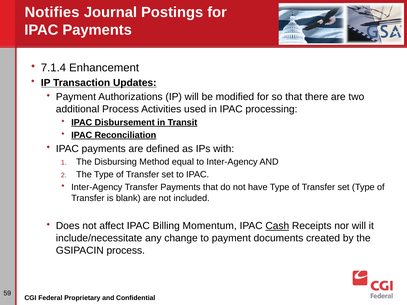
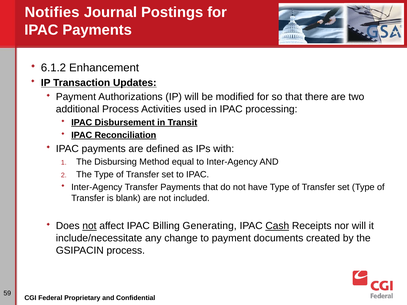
7.1.4: 7.1.4 -> 6.1.2
not at (89, 226) underline: none -> present
Momentum: Momentum -> Generating
